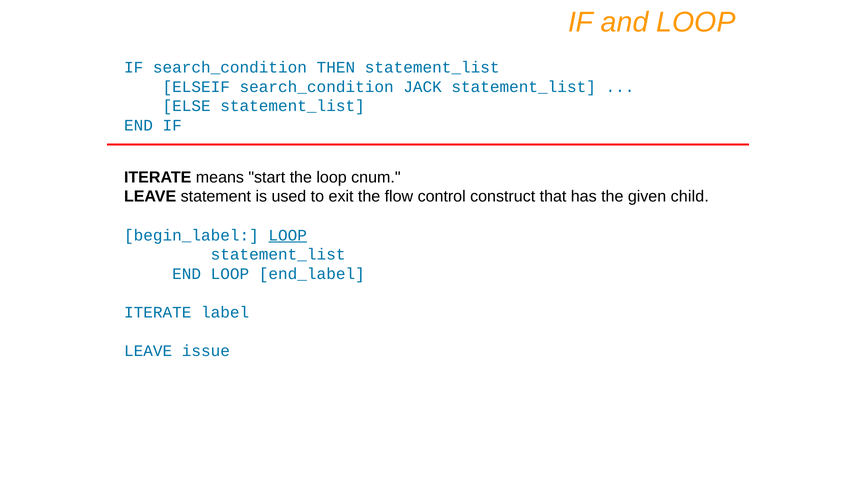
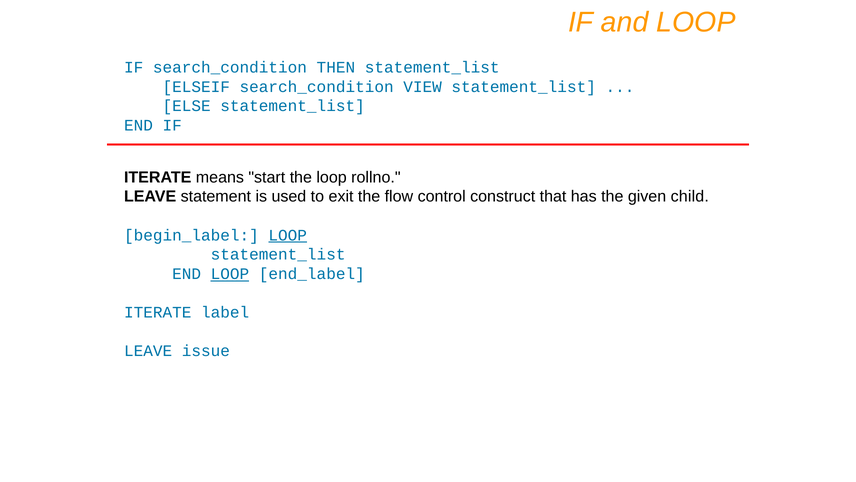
JACK: JACK -> VIEW
cnum: cnum -> rollno
LOOP at (230, 274) underline: none -> present
